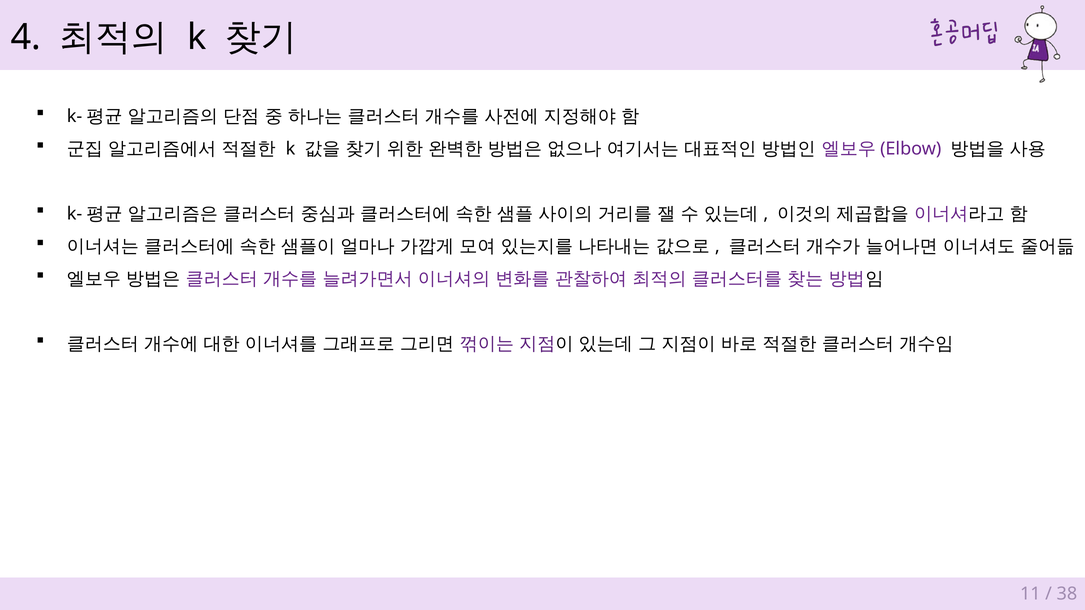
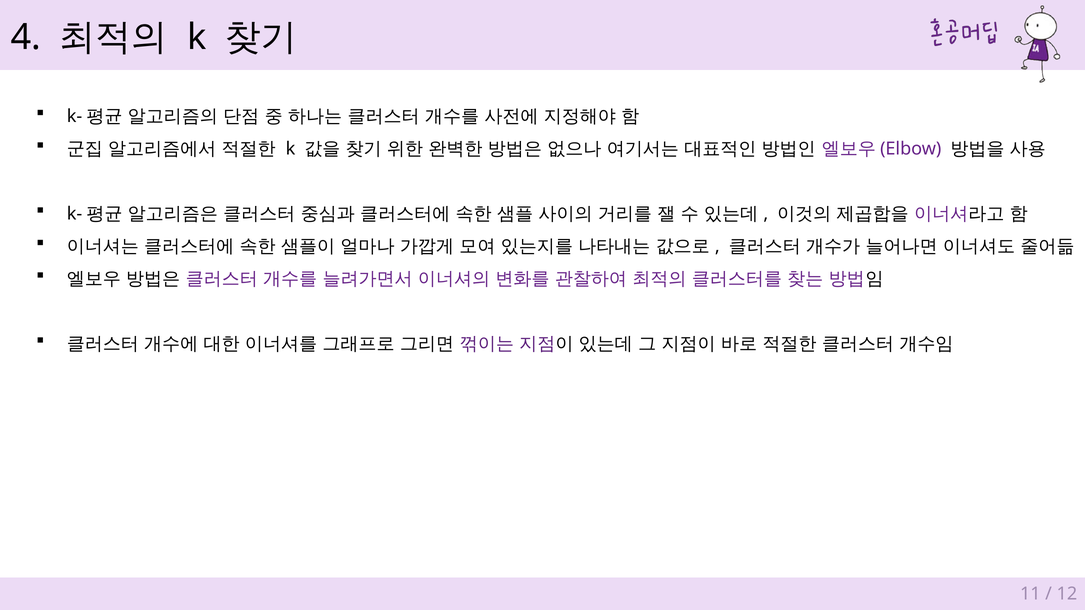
38: 38 -> 12
